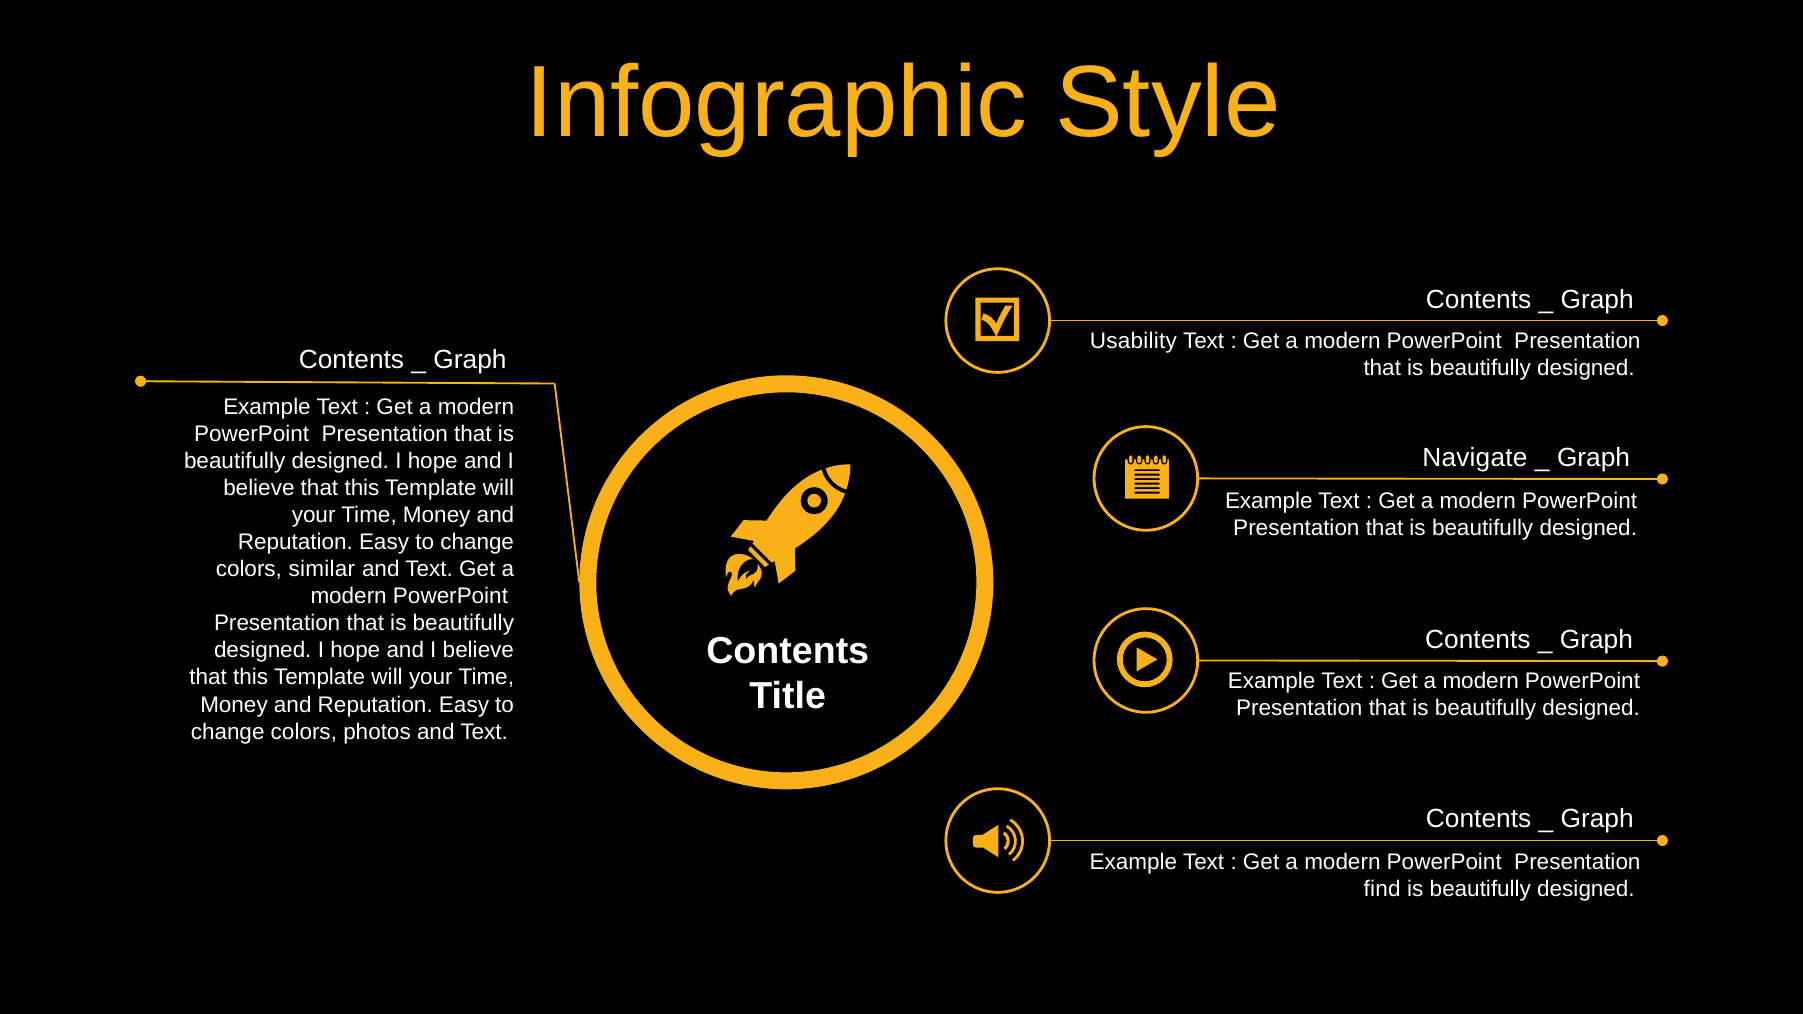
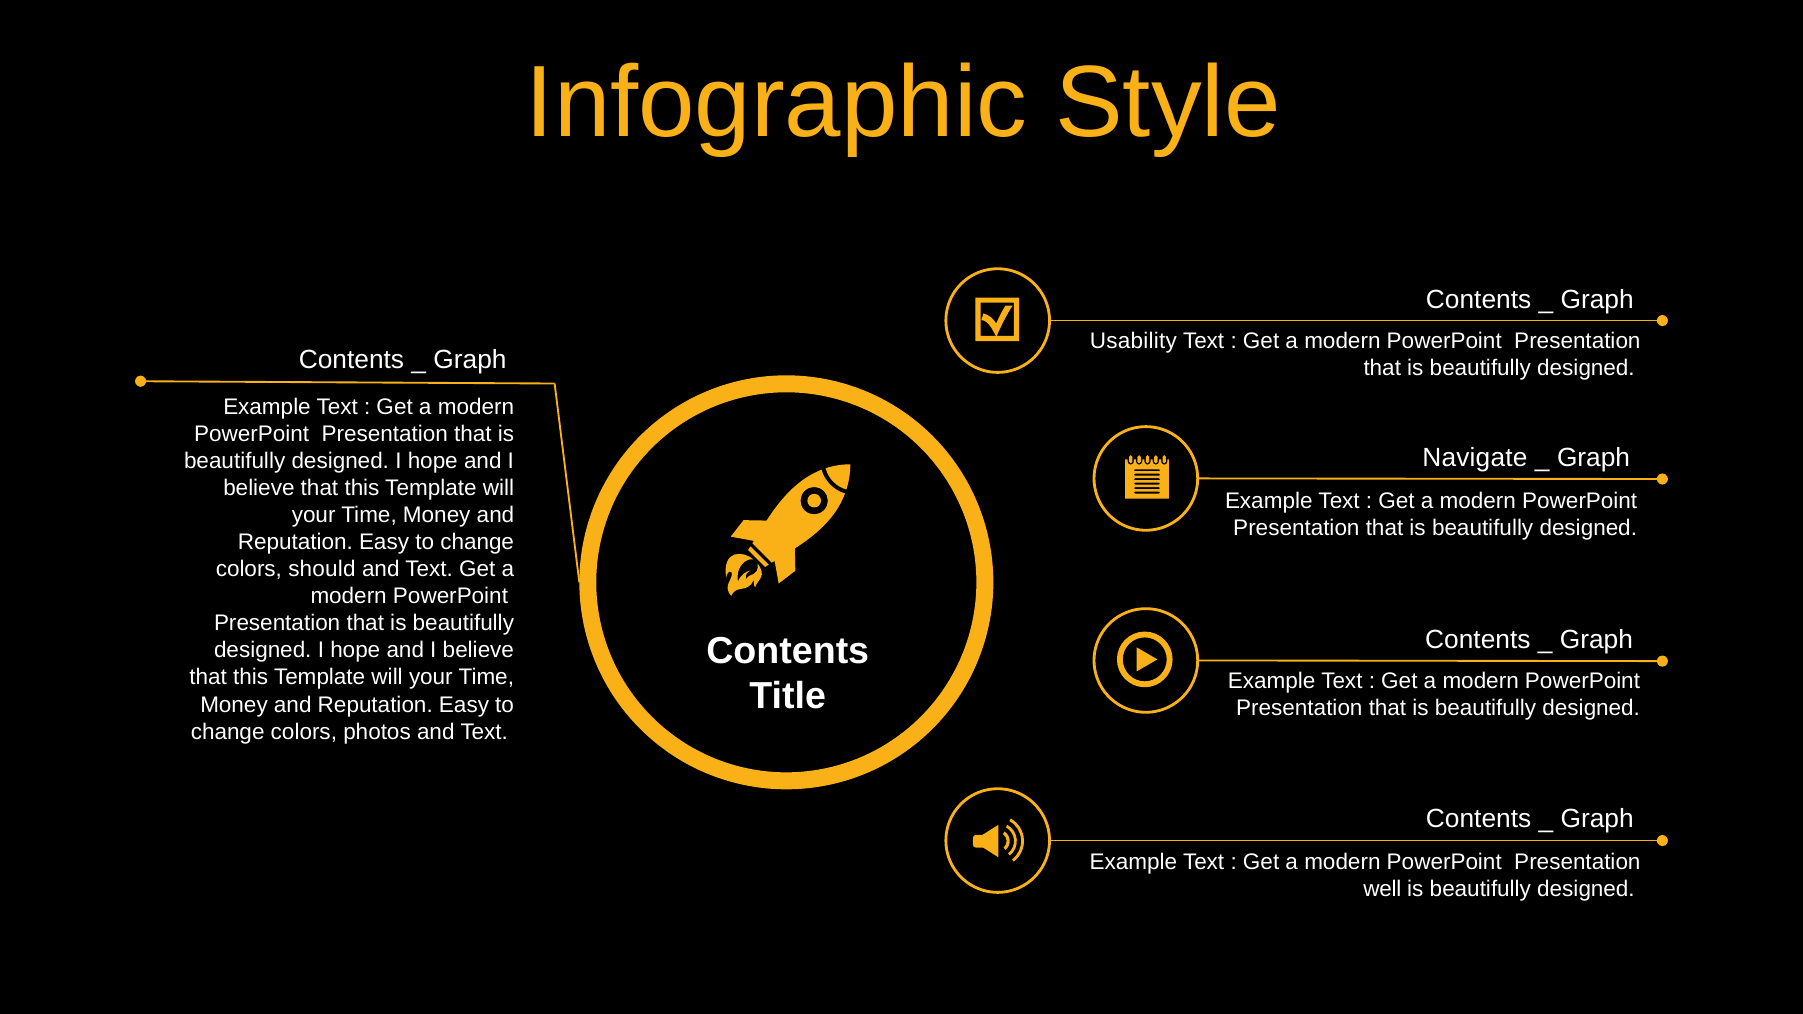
similar: similar -> should
find: find -> well
